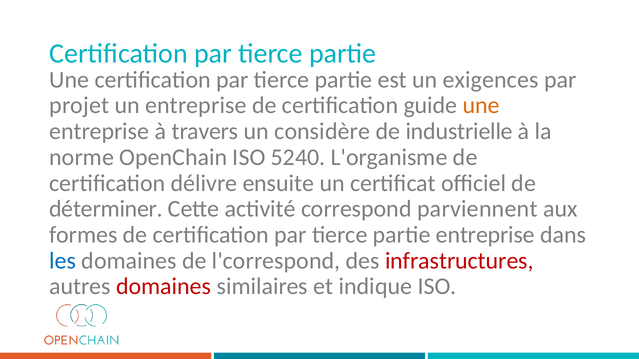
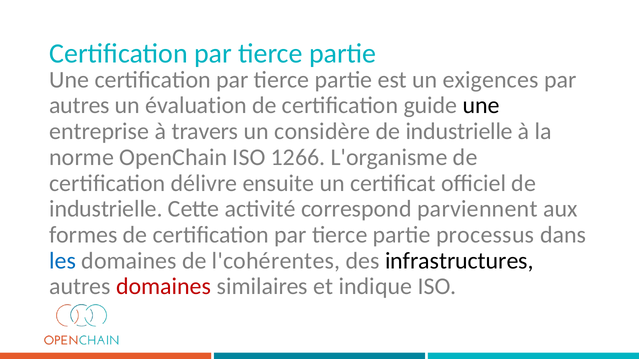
projet at (79, 106): projet -> autres
un entreprise: entreprise -> évaluation
une at (481, 106) colour: orange -> black
5240: 5240 -> 1266
déterminer at (106, 209): déterminer -> industrielle
partie entreprise: entreprise -> processus
l'correspond: l'correspond -> l'cohérentes
infrastructures colour: red -> black
